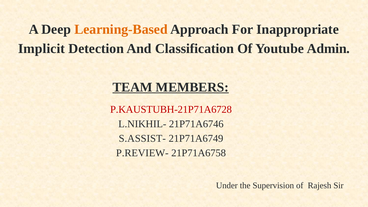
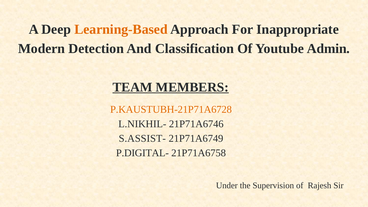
Implicit: Implicit -> Modern
P.KAUSTUBH-21P71A6728 colour: red -> orange
P.REVIEW-: P.REVIEW- -> P.DIGITAL-
